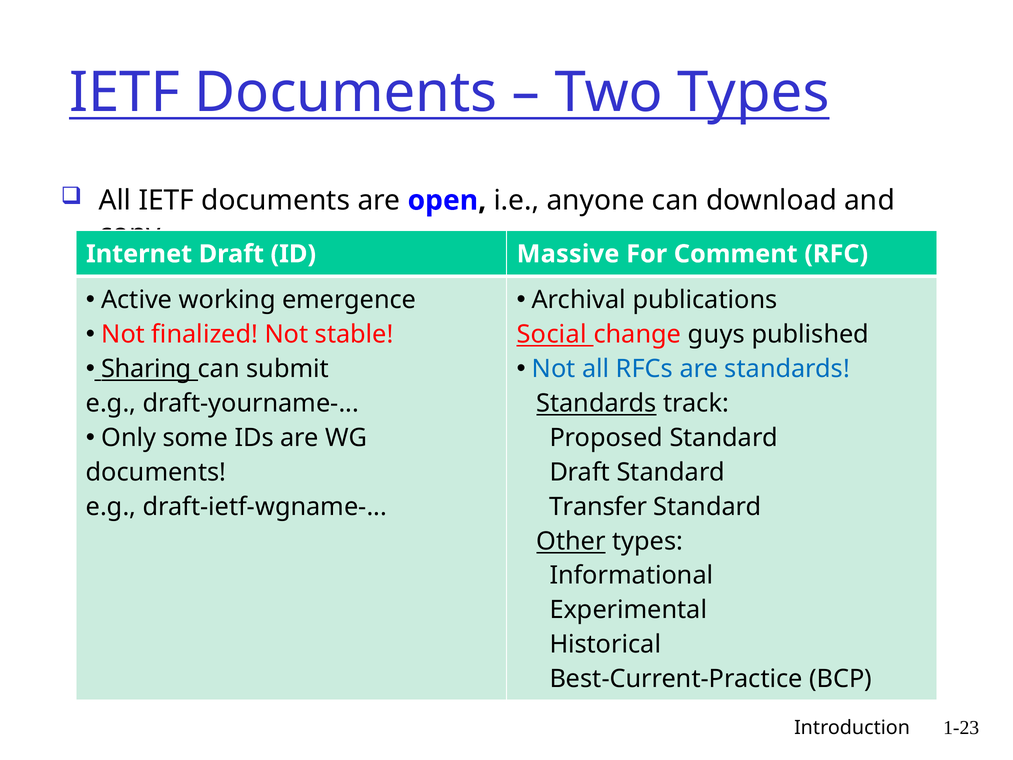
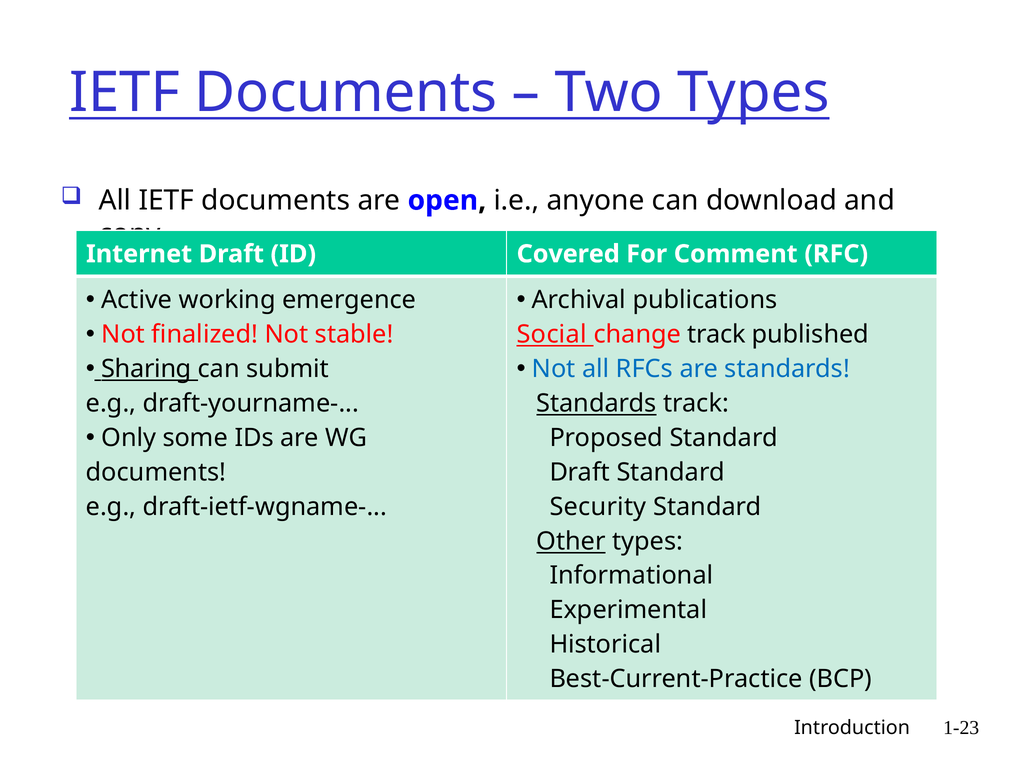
Massive: Massive -> Covered
change guys: guys -> track
Transfer: Transfer -> Security
